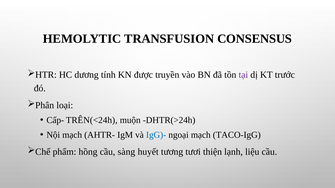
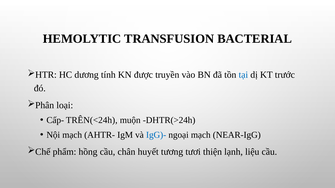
CONSENSUS: CONSENSUS -> BACTERIAL
tại colour: purple -> blue
TACO-IgG: TACO-IgG -> NEAR-IgG
sàng: sàng -> chân
